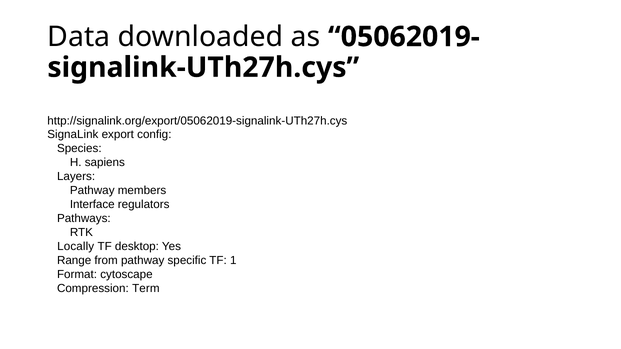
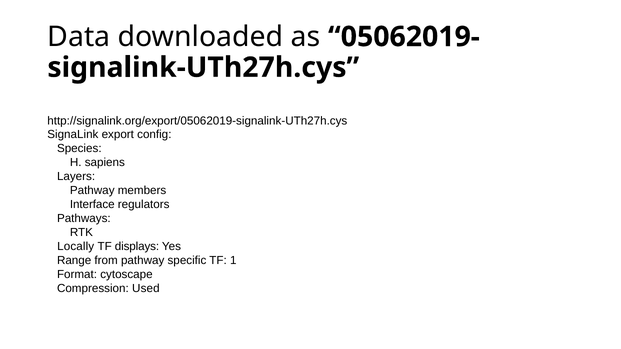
desktop: desktop -> displays
Term: Term -> Used
